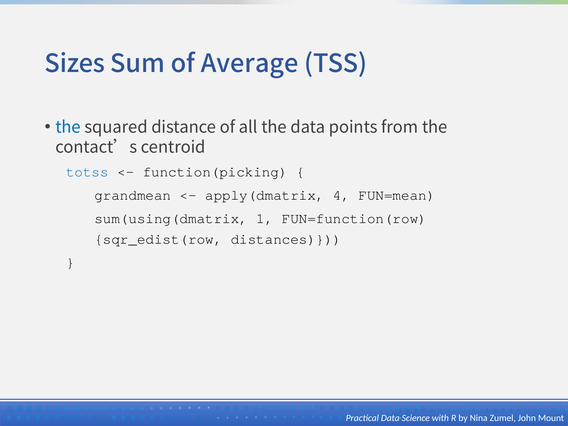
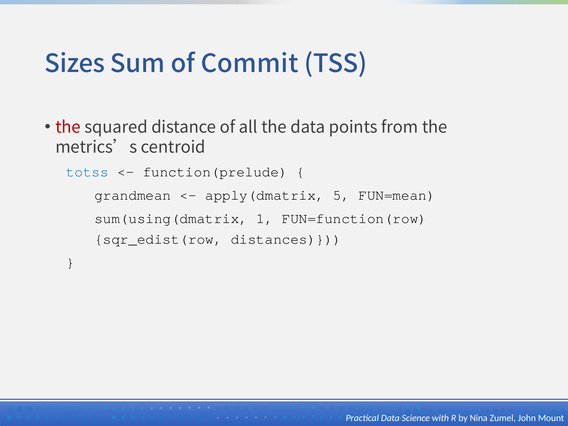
Average: Average -> Commit
the at (68, 127) colour: blue -> red
contact’s: contact’s -> metrics’s
function(picking: function(picking -> function(prelude
4: 4 -> 5
